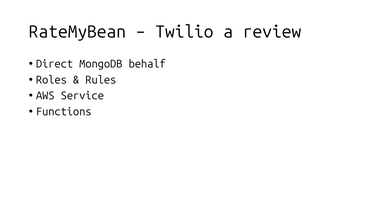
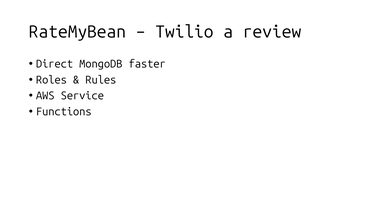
behalf: behalf -> faster
